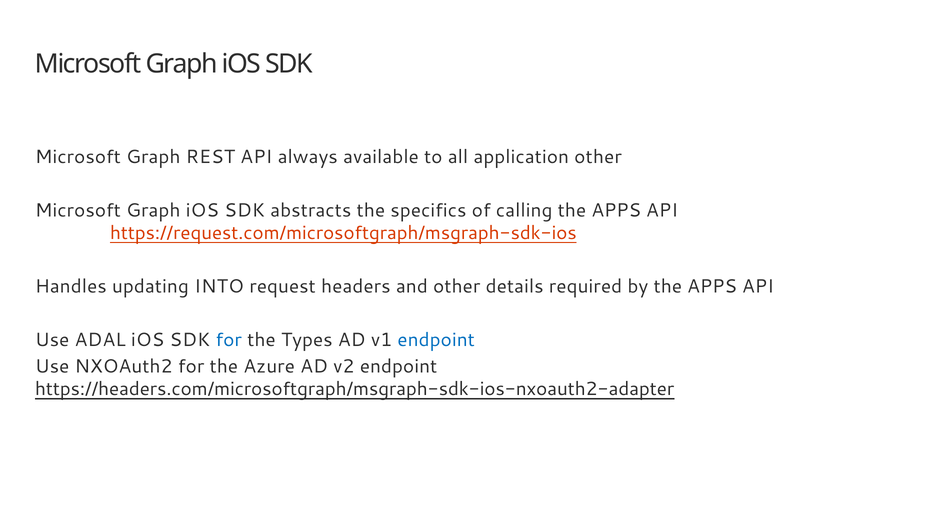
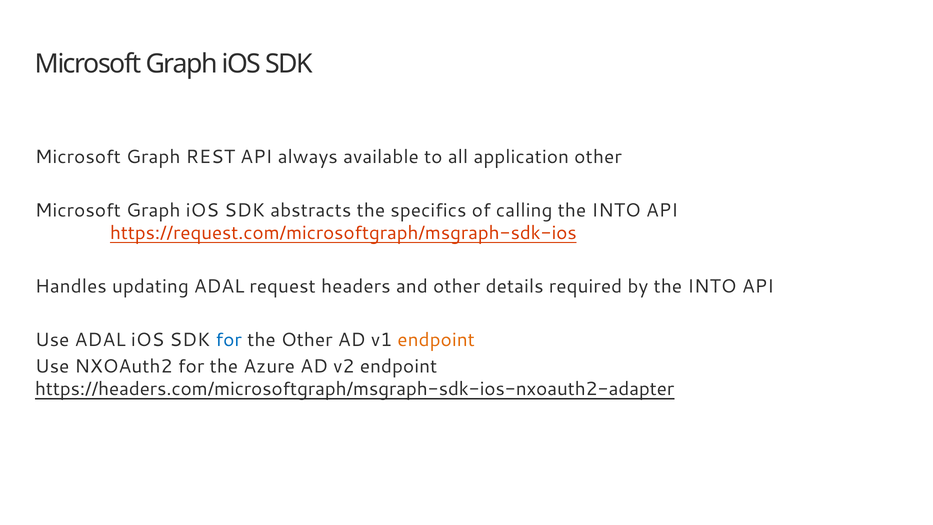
calling the APPS: APPS -> INTO
updating INTO: INTO -> ADAL
by the APPS: APPS -> INTO
the Types: Types -> Other
endpoint at (436, 340) colour: blue -> orange
